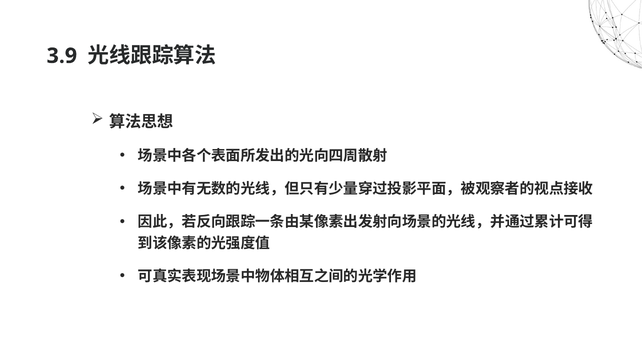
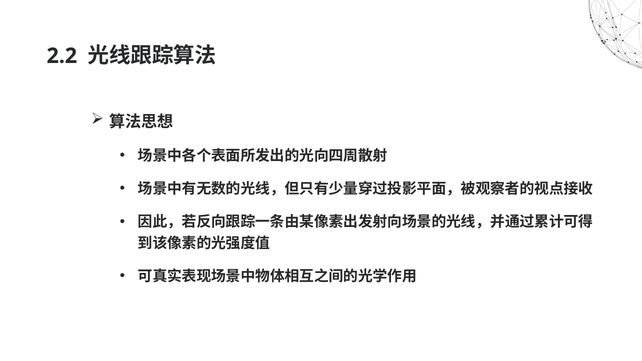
3.9: 3.9 -> 2.2
